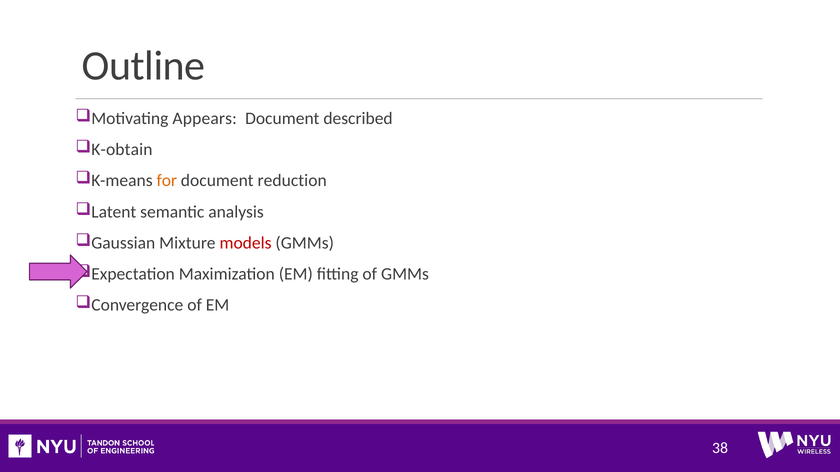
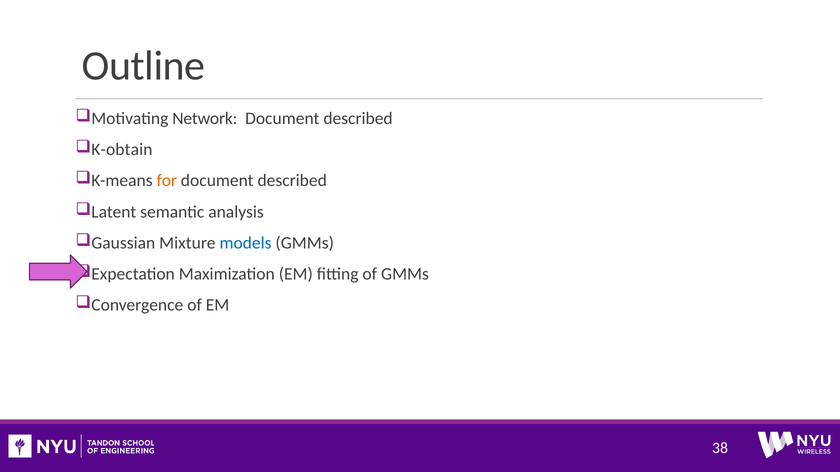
Appears: Appears -> Network
reduction at (292, 181): reduction -> described
models colour: red -> blue
